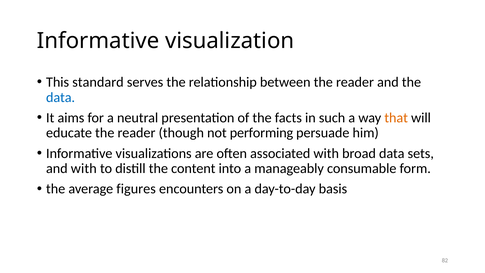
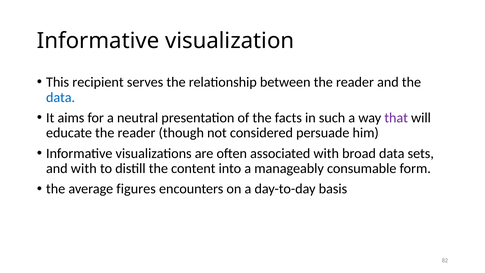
standard: standard -> recipient
that colour: orange -> purple
performing: performing -> considered
